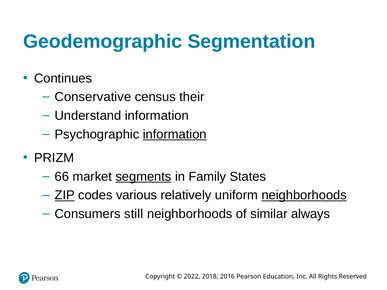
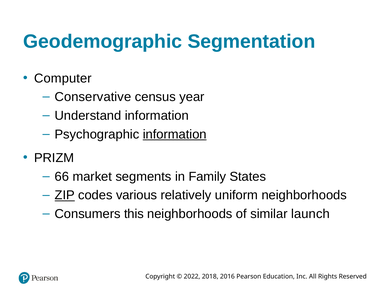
Continues: Continues -> Computer
their: their -> year
segments underline: present -> none
neighborhoods at (304, 195) underline: present -> none
still: still -> this
always: always -> launch
